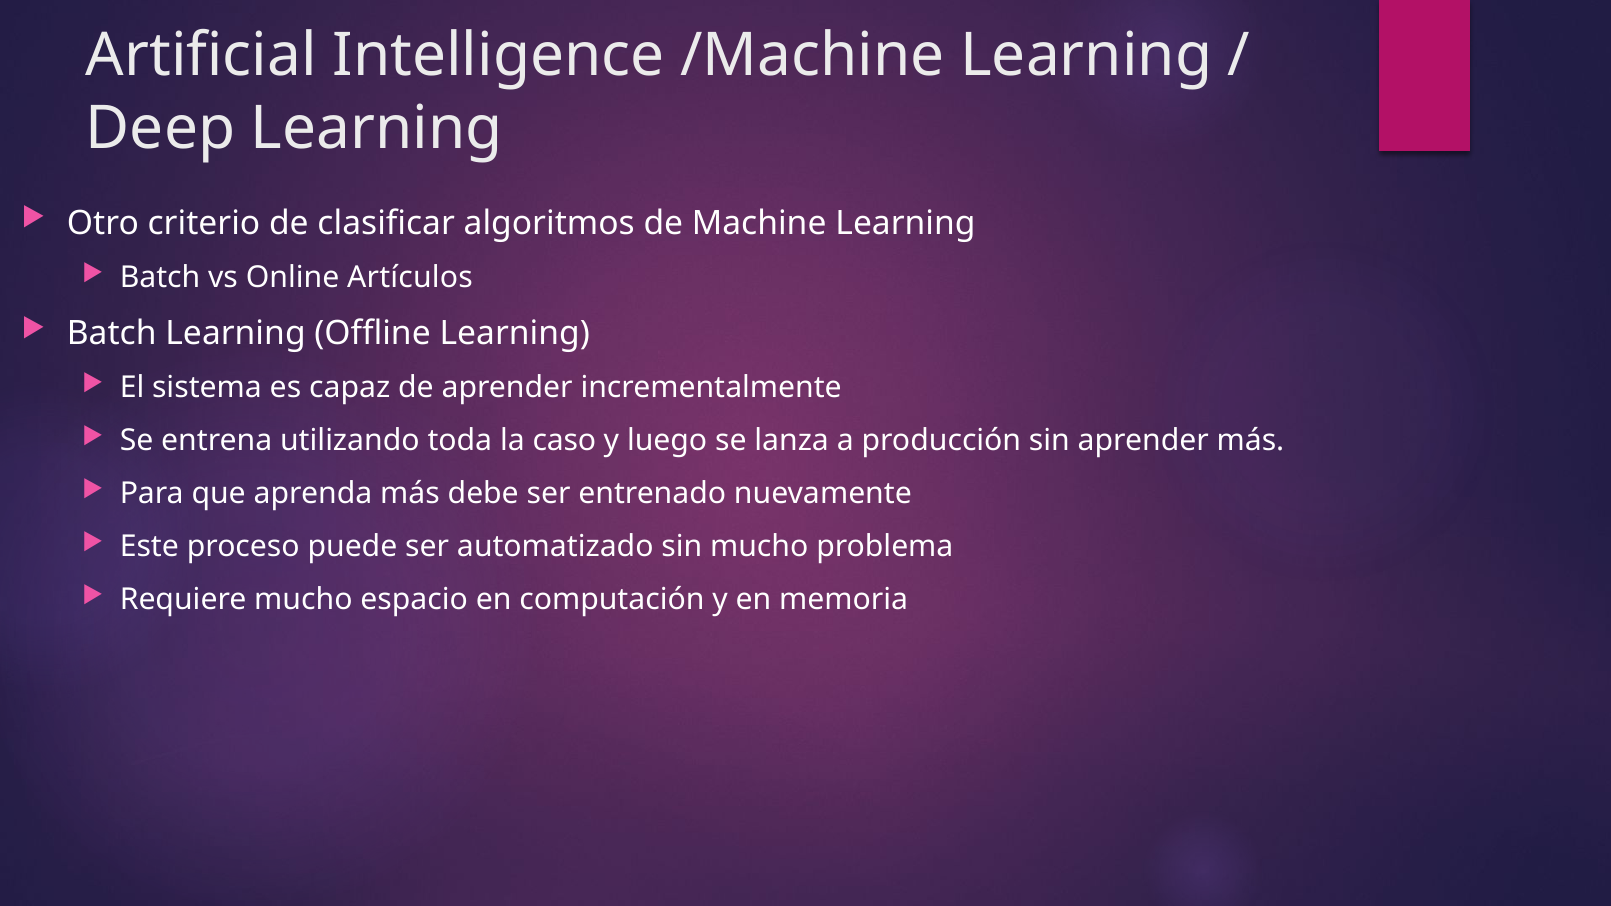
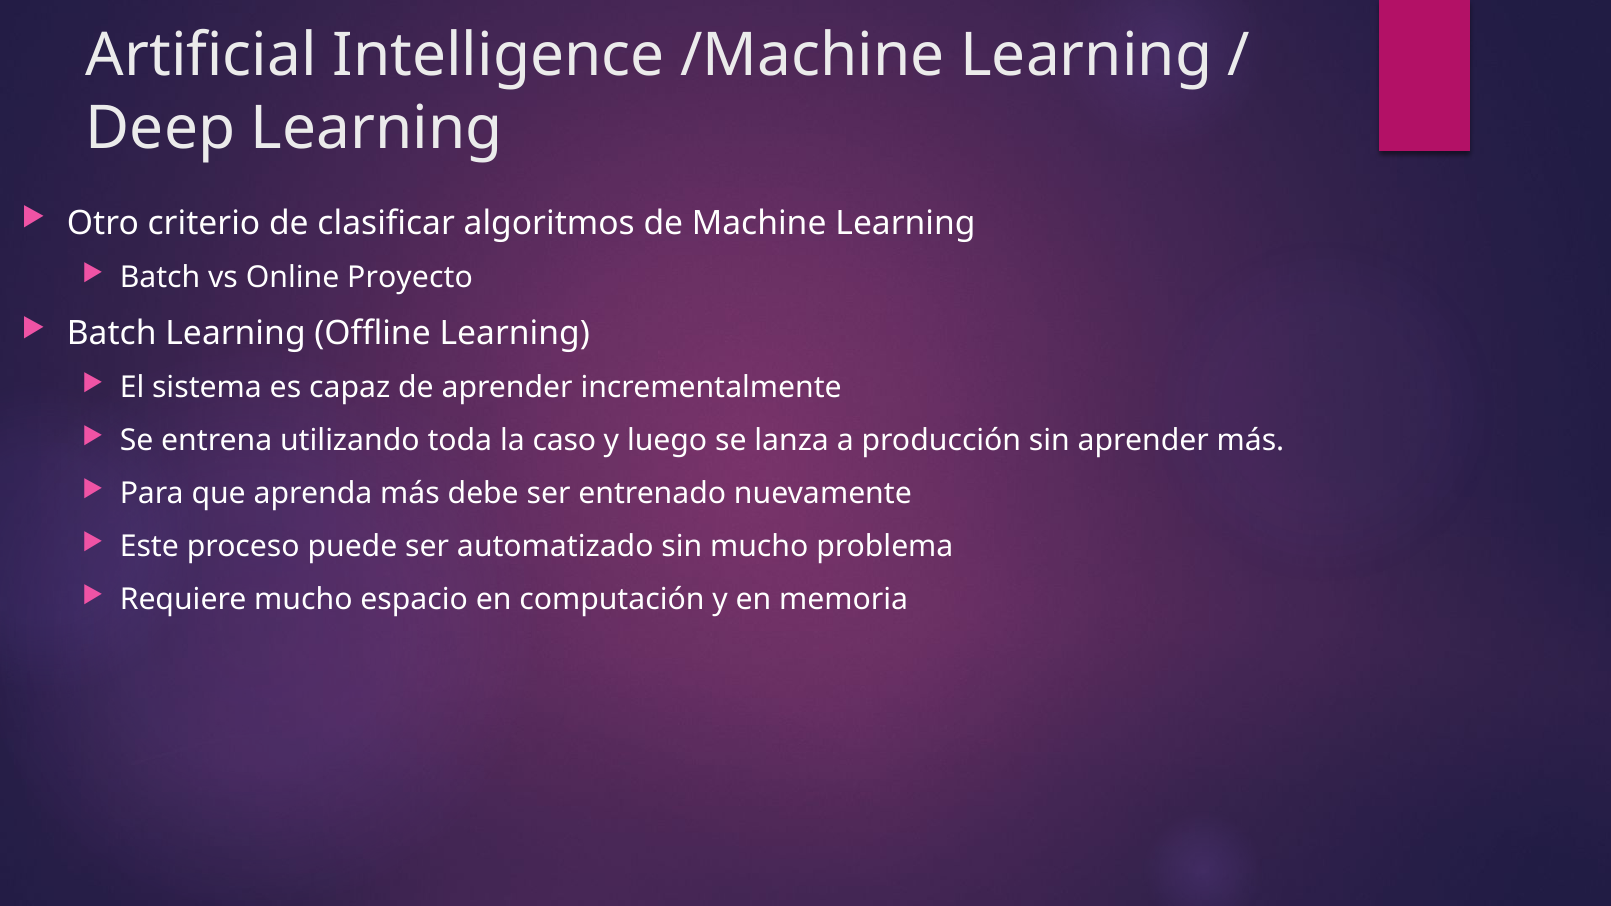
Artículos: Artículos -> Proyecto
